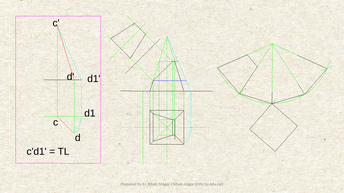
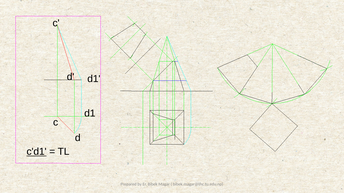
c'd1 underline: none -> present
